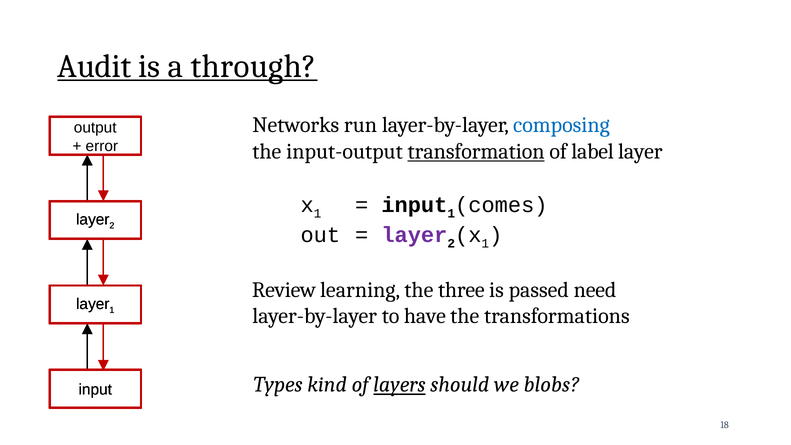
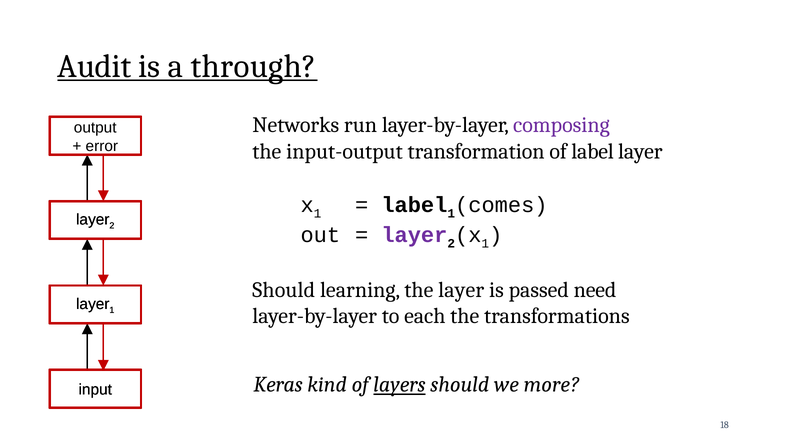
composing colour: blue -> purple
transformation underline: present -> none
input at (414, 205): input -> label
Review at (284, 290): Review -> Should
the three: three -> layer
have: have -> each
Types: Types -> Keras
blobs: blobs -> more
